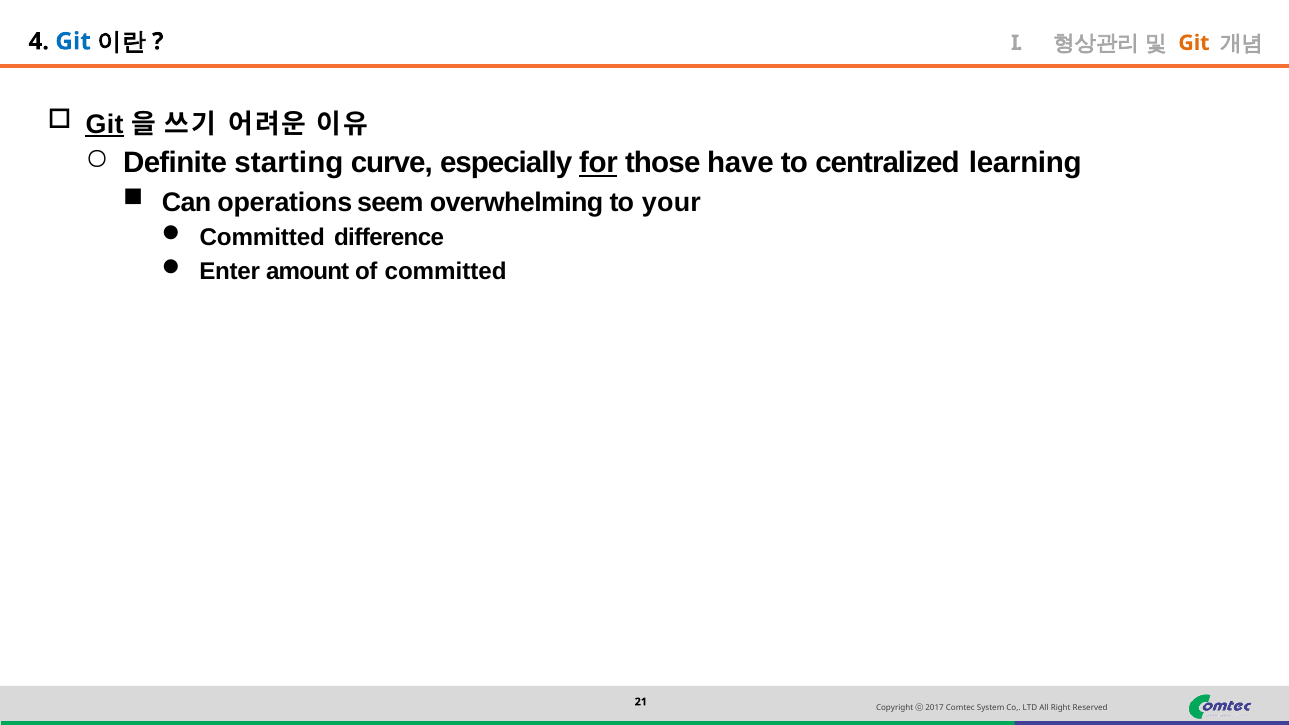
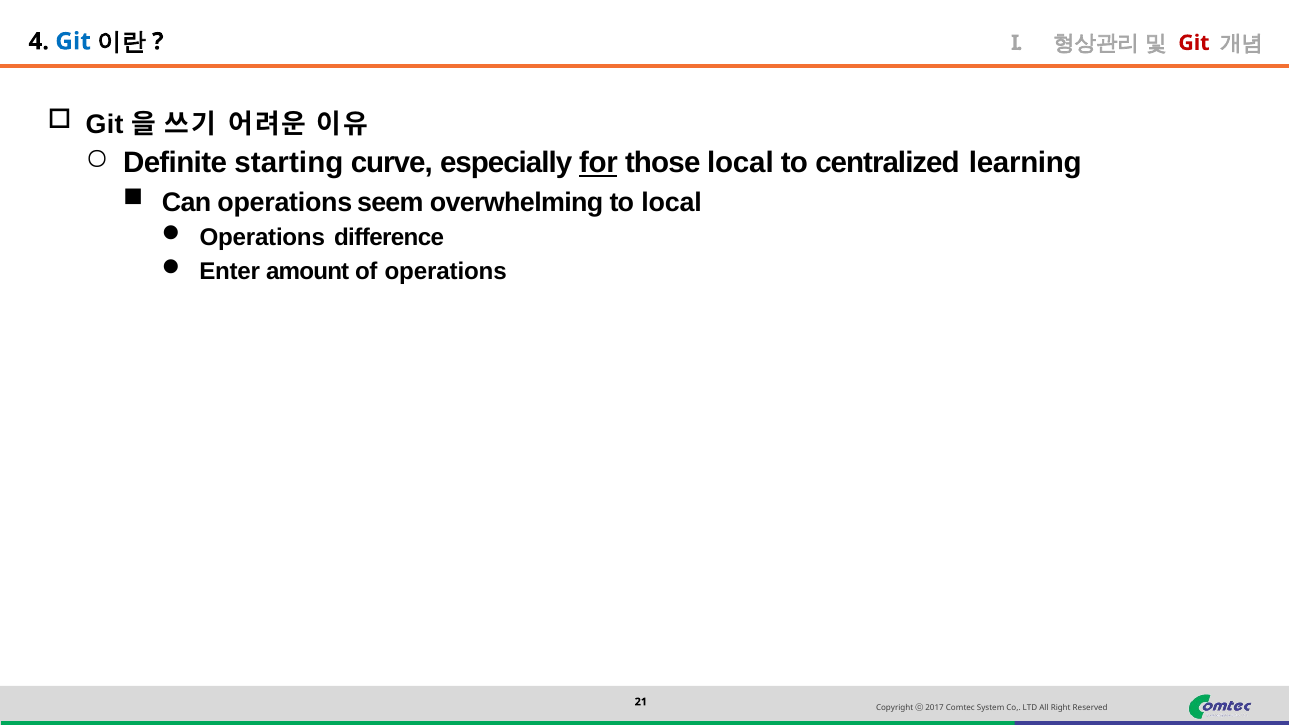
Git at (1194, 43) colour: orange -> red
Git at (105, 124) underline: present -> none
those have: have -> local
to your: your -> local
Committed at (262, 237): Committed -> Operations
of committed: committed -> operations
